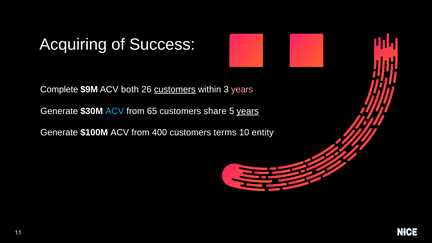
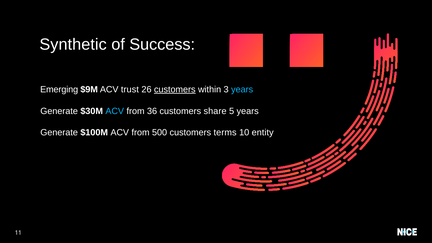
Acquiring: Acquiring -> Synthetic
Complete: Complete -> Emerging
both: both -> trust
years at (242, 89) colour: pink -> light blue
65: 65 -> 36
years at (248, 111) underline: present -> none
400: 400 -> 500
